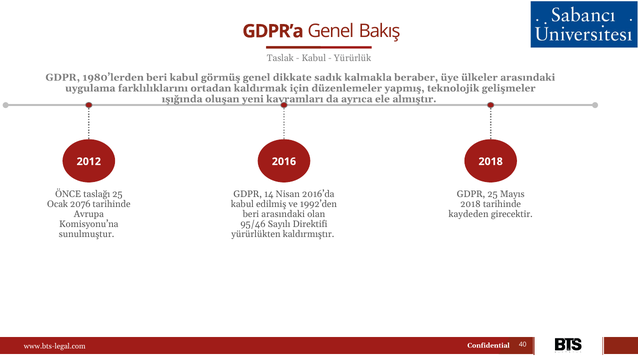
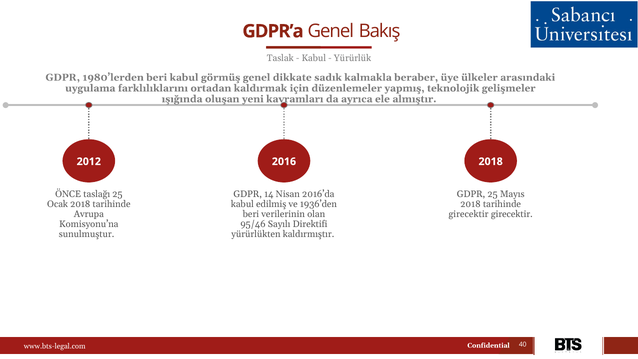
Ocak 2076: 2076 -> 2018
1992’den: 1992’den -> 1936’den
beri arasındaki: arasındaki -> verilerinin
kaydeden at (469, 214): kaydeden -> girecektir
